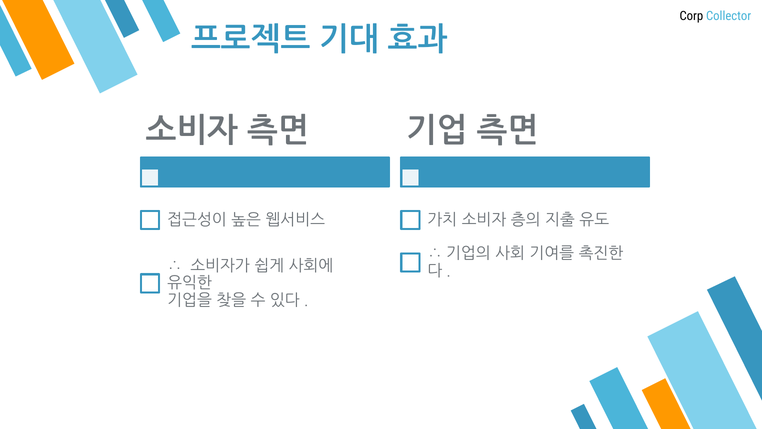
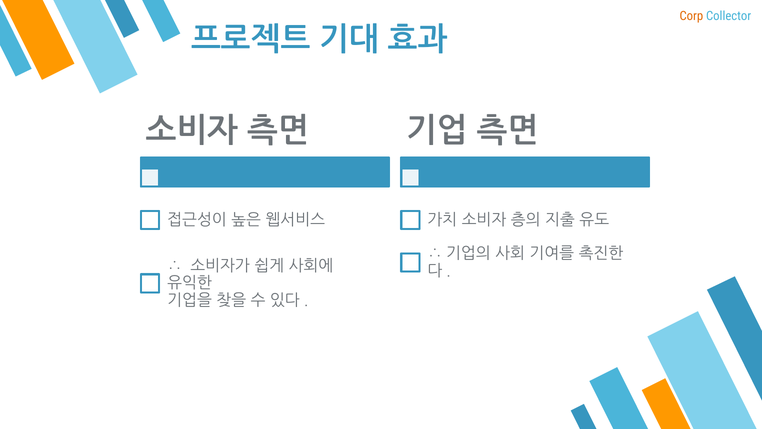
Corp colour: black -> orange
